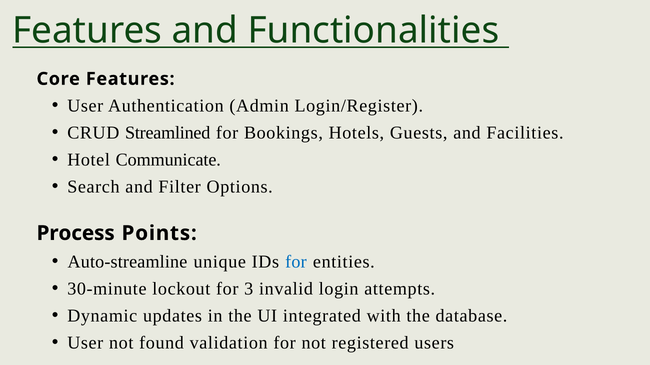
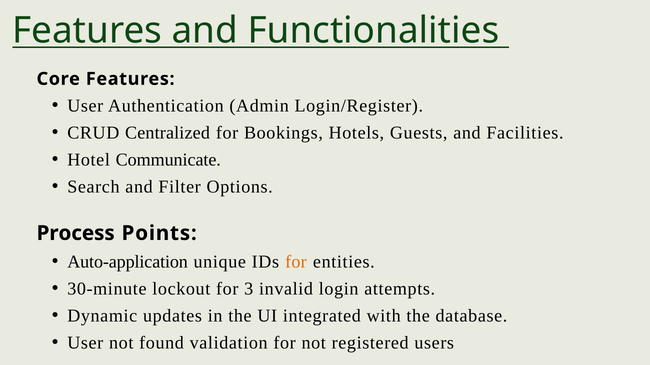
Streamlined: Streamlined -> Centralized
Auto-streamline: Auto-streamline -> Auto-application
for at (296, 262) colour: blue -> orange
